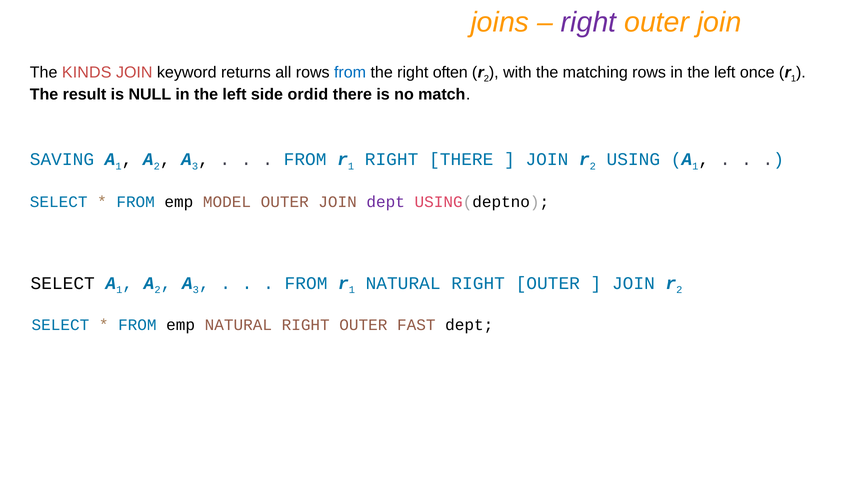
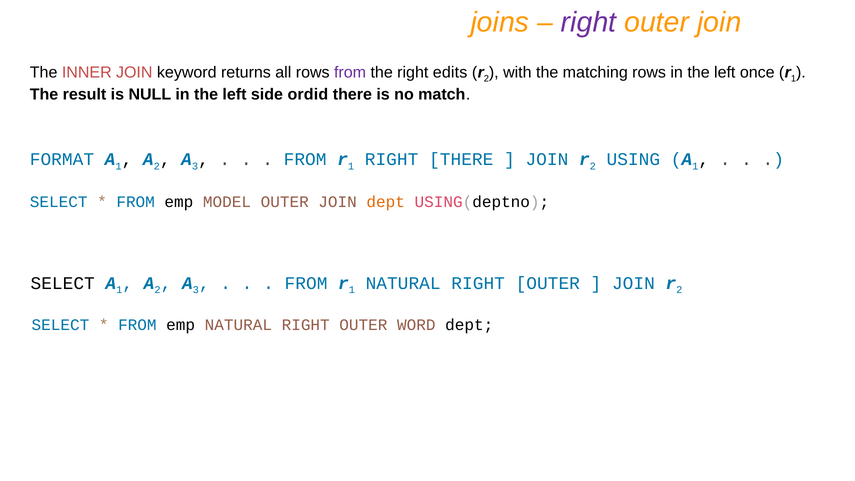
KINDS: KINDS -> INNER
from at (350, 73) colour: blue -> purple
often: often -> edits
SAVING: SAVING -> FORMAT
dept at (386, 202) colour: purple -> orange
FAST: FAST -> WORD
